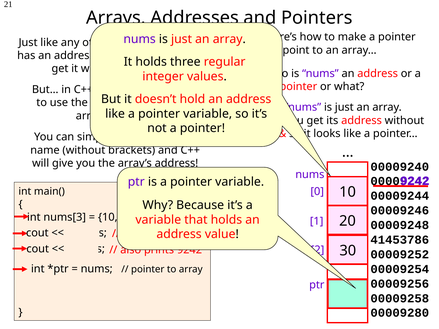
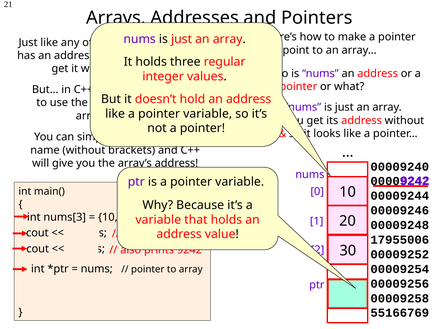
41453786: 41453786 -> 17955006
00009280: 00009280 -> 55166769
